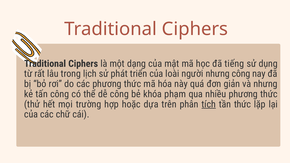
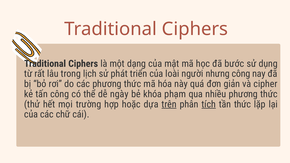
tiếng: tiếng -> bước
và nhưng: nhưng -> cipher
dễ công: công -> ngày
trên underline: none -> present
